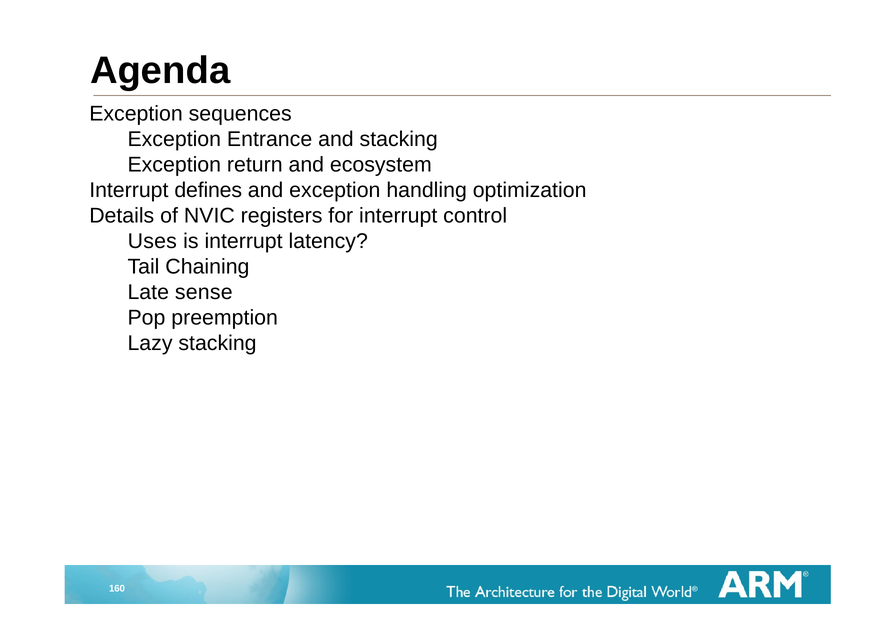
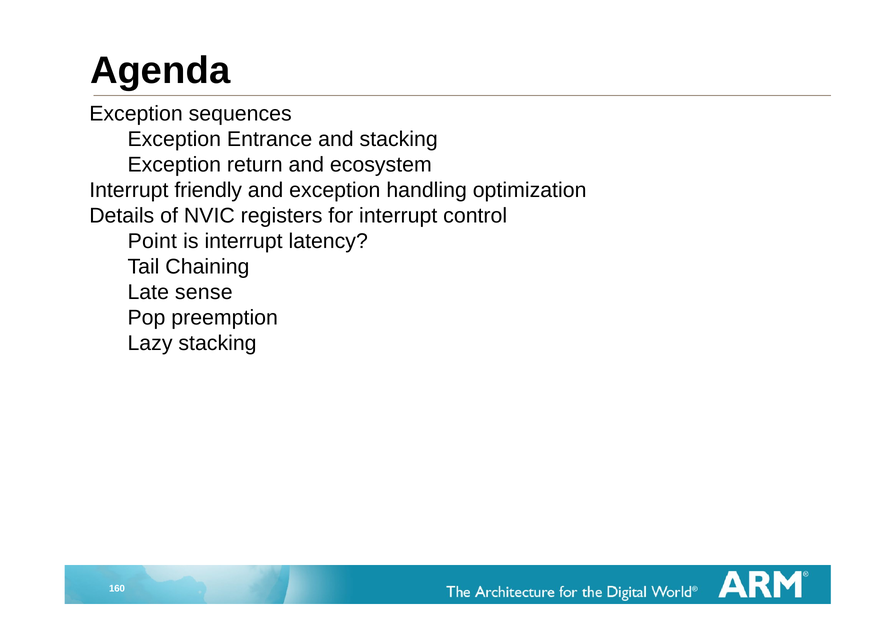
defines: defines -> friendly
Uses: Uses -> Point
